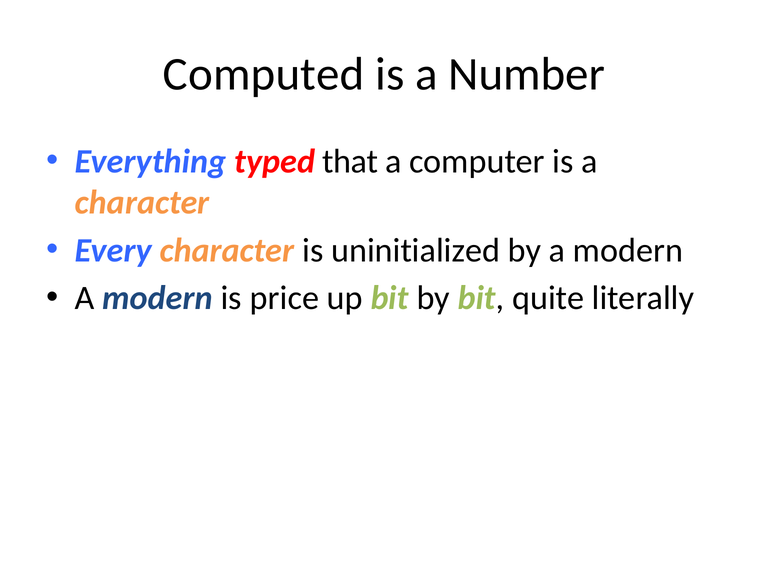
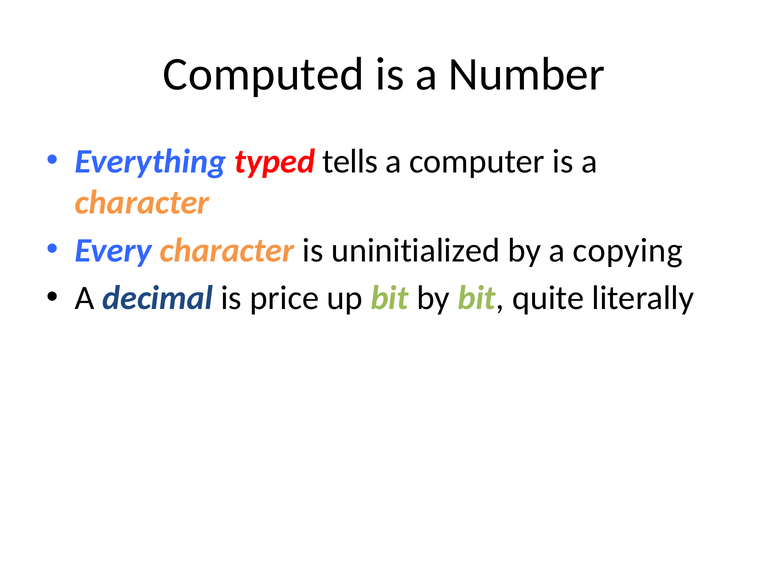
that: that -> tells
by a modern: modern -> copying
modern at (158, 298): modern -> decimal
